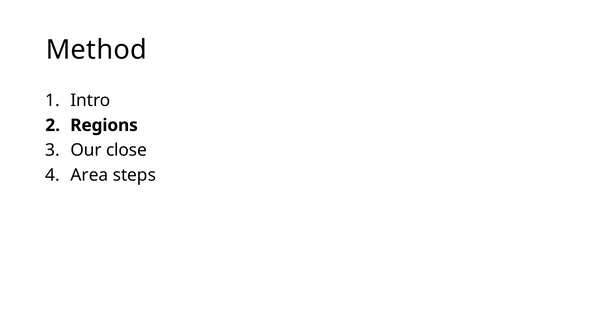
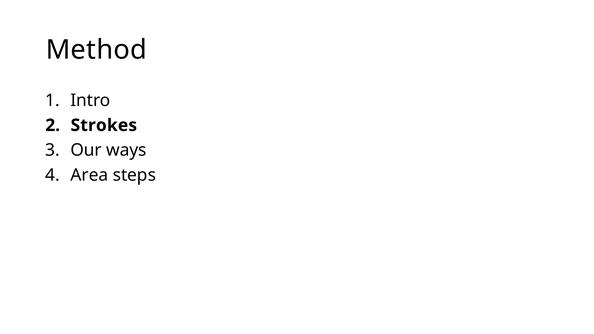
Regions: Regions -> Strokes
close: close -> ways
